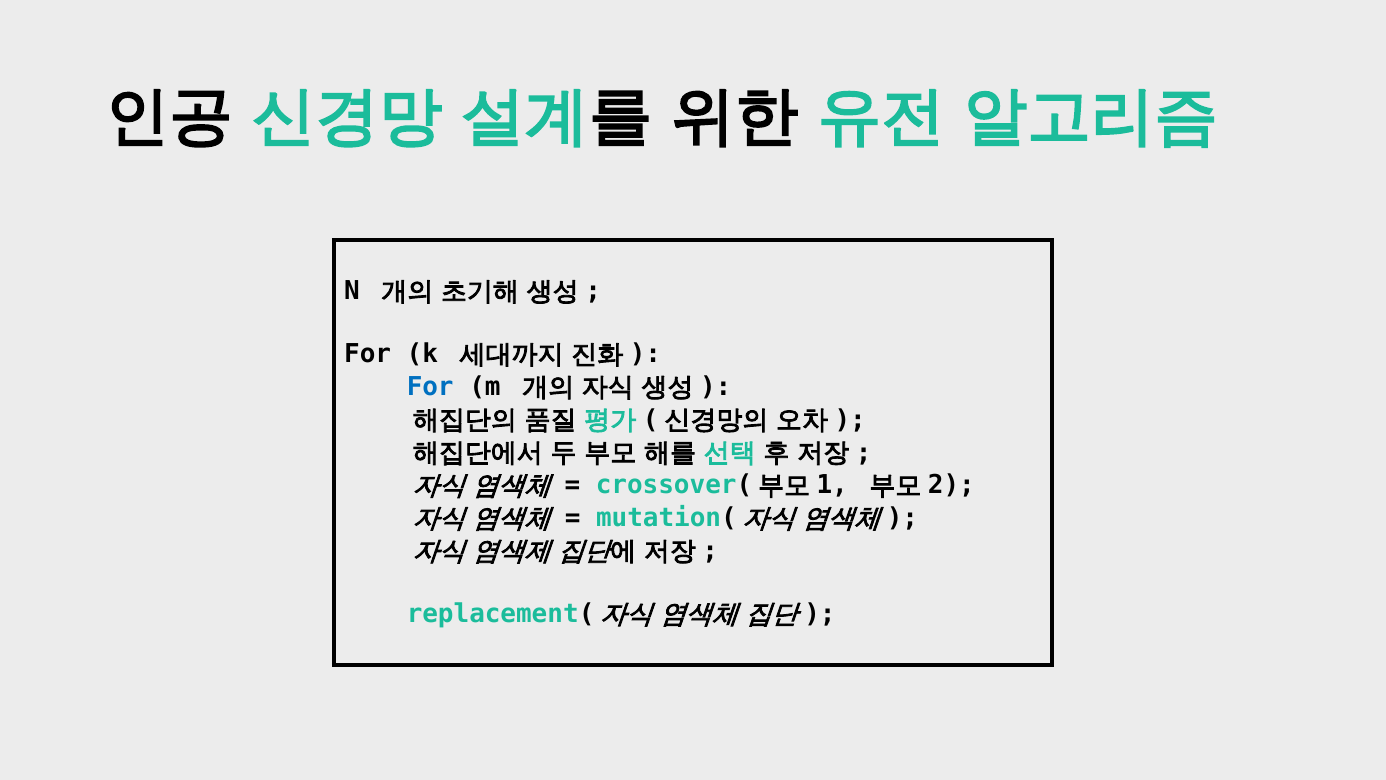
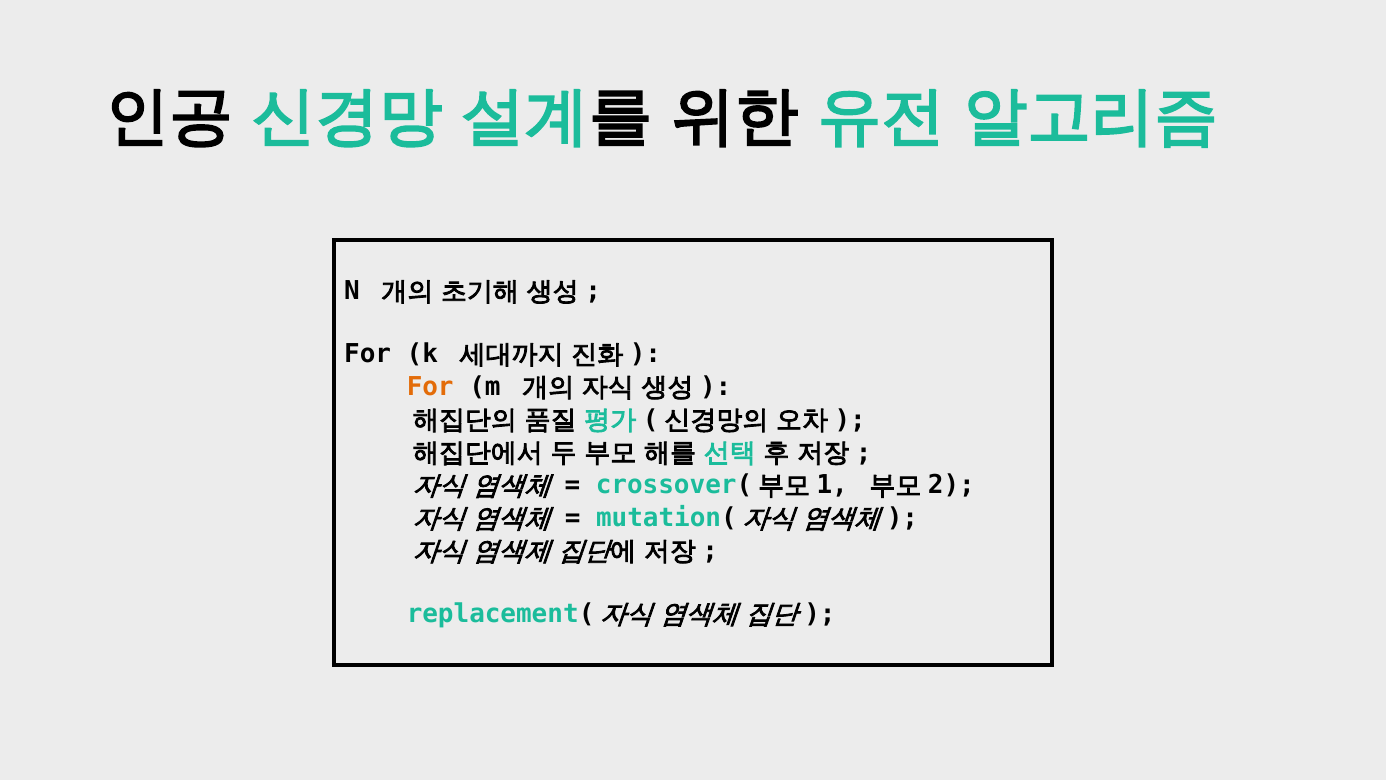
For at (430, 387) colour: blue -> orange
